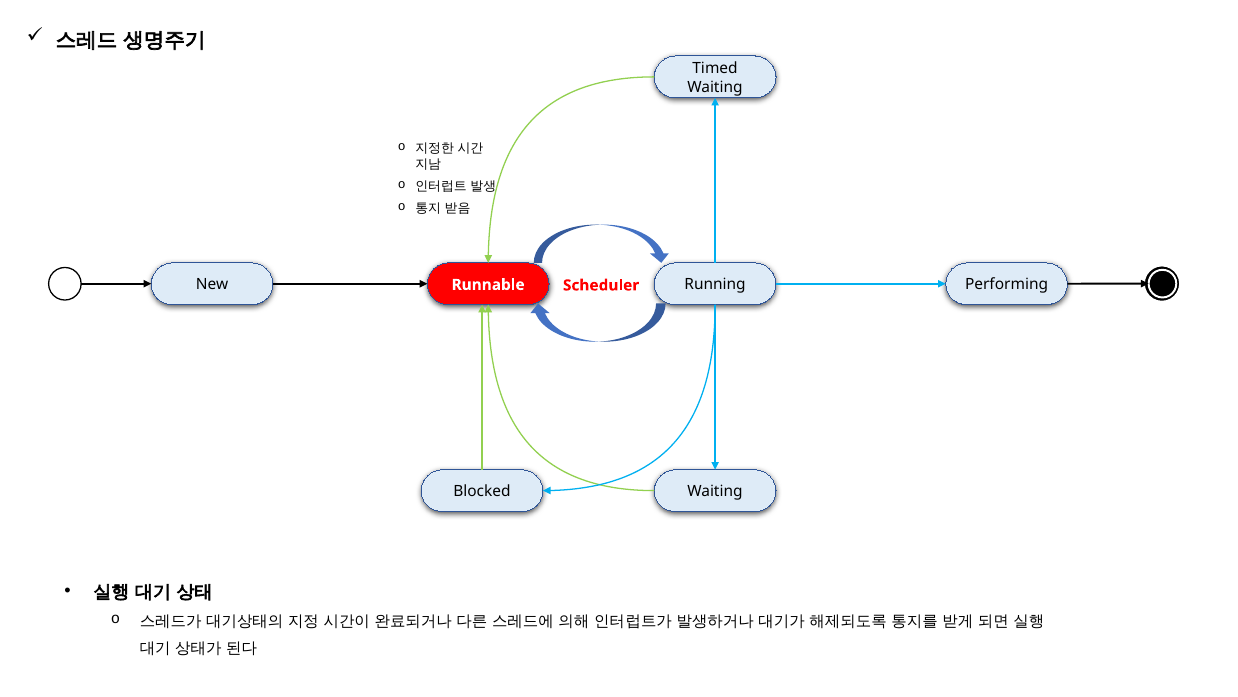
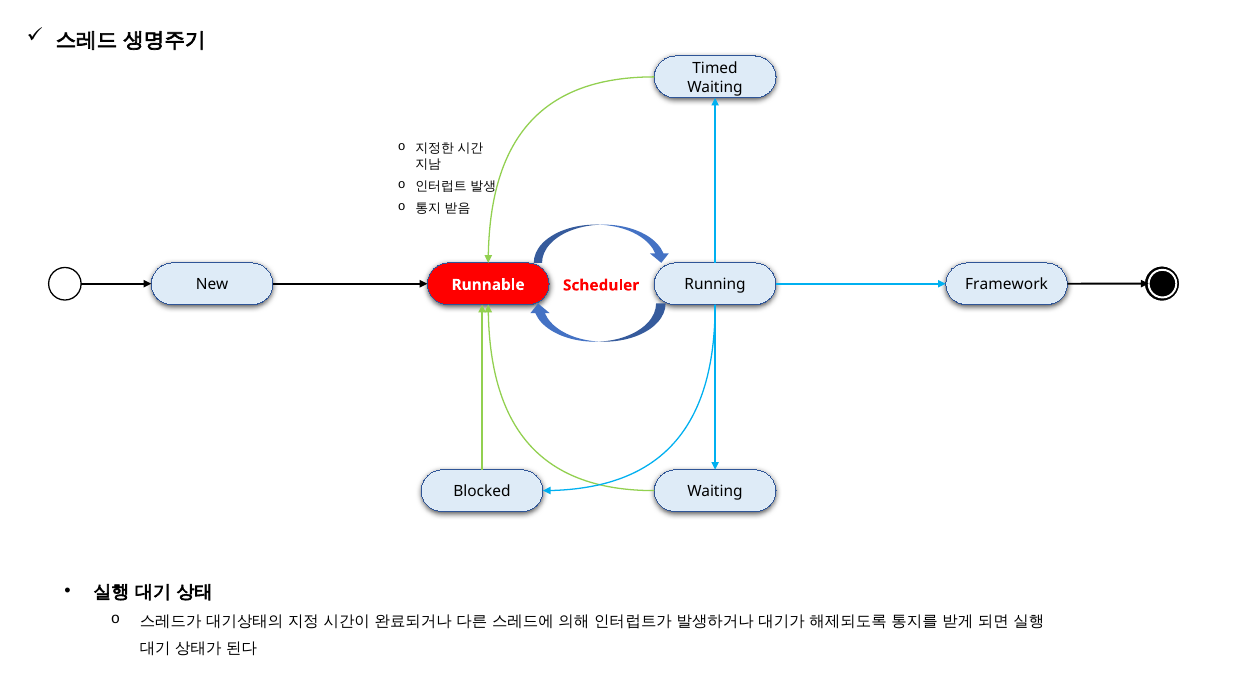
Performing: Performing -> Framework
